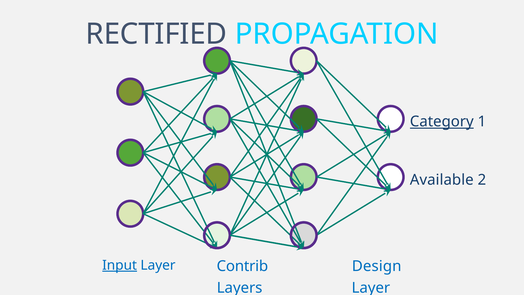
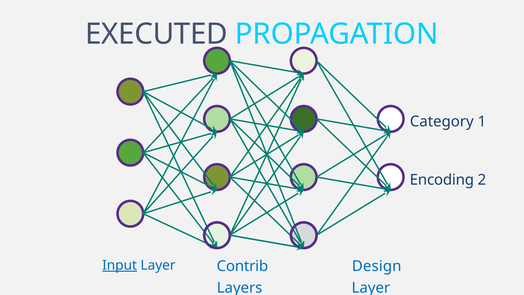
RECTIFIED: RECTIFIED -> EXECUTED
Category underline: present -> none
Available: Available -> Encoding
